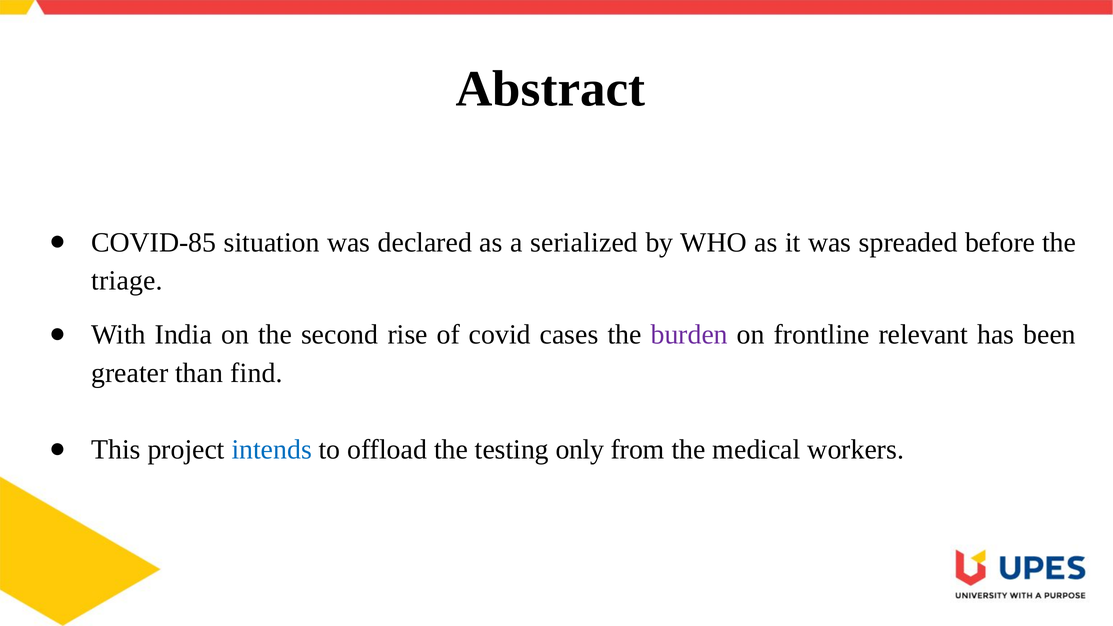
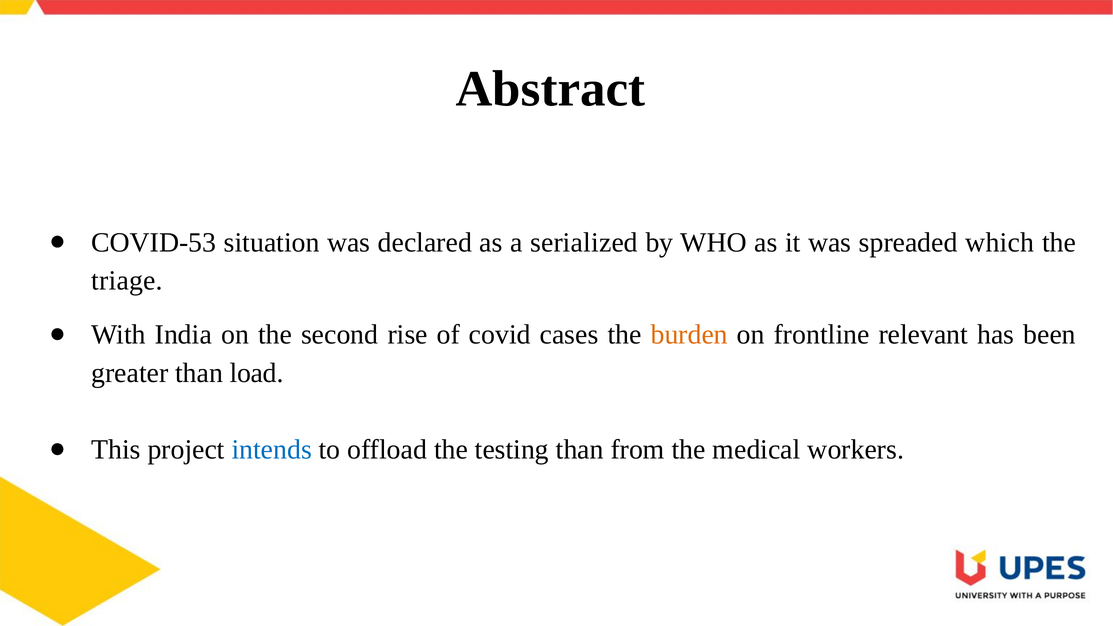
COVID-85: COVID-85 -> COVID-53
before: before -> which
burden colour: purple -> orange
find: find -> load
testing only: only -> than
